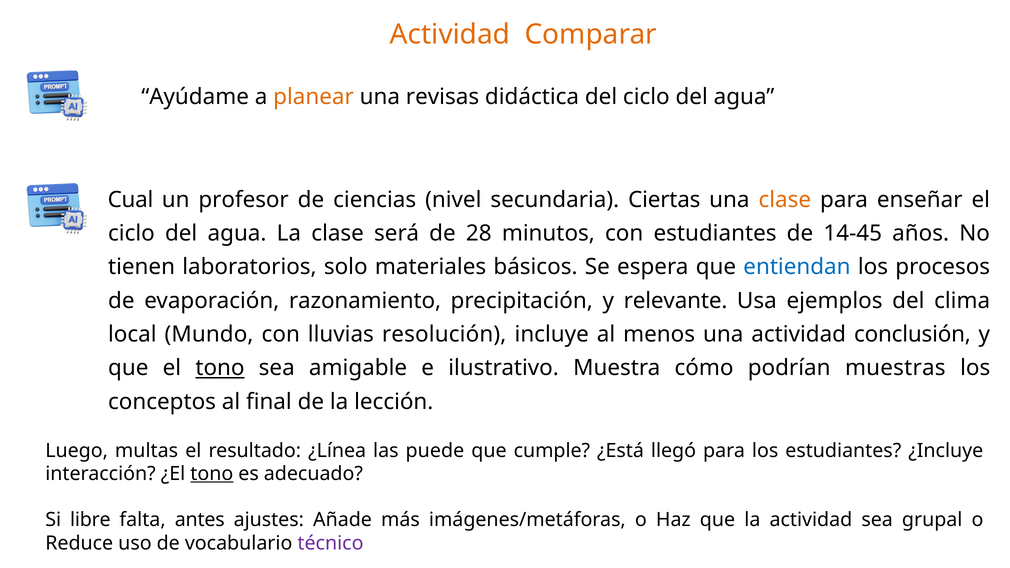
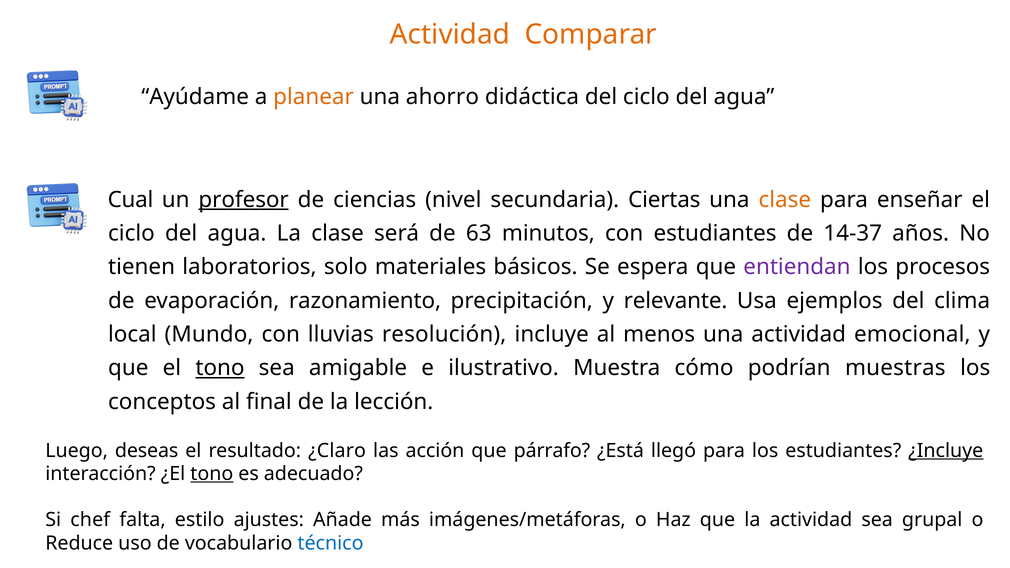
revisas: revisas -> ahorro
profesor underline: none -> present
28: 28 -> 63
14-45: 14-45 -> 14-37
entiendan colour: blue -> purple
conclusión: conclusión -> emocional
multas: multas -> deseas
¿Línea: ¿Línea -> ¿Claro
puede: puede -> acción
cumple: cumple -> párrafo
¿Incluye underline: none -> present
libre: libre -> chef
antes: antes -> estilo
técnico colour: purple -> blue
